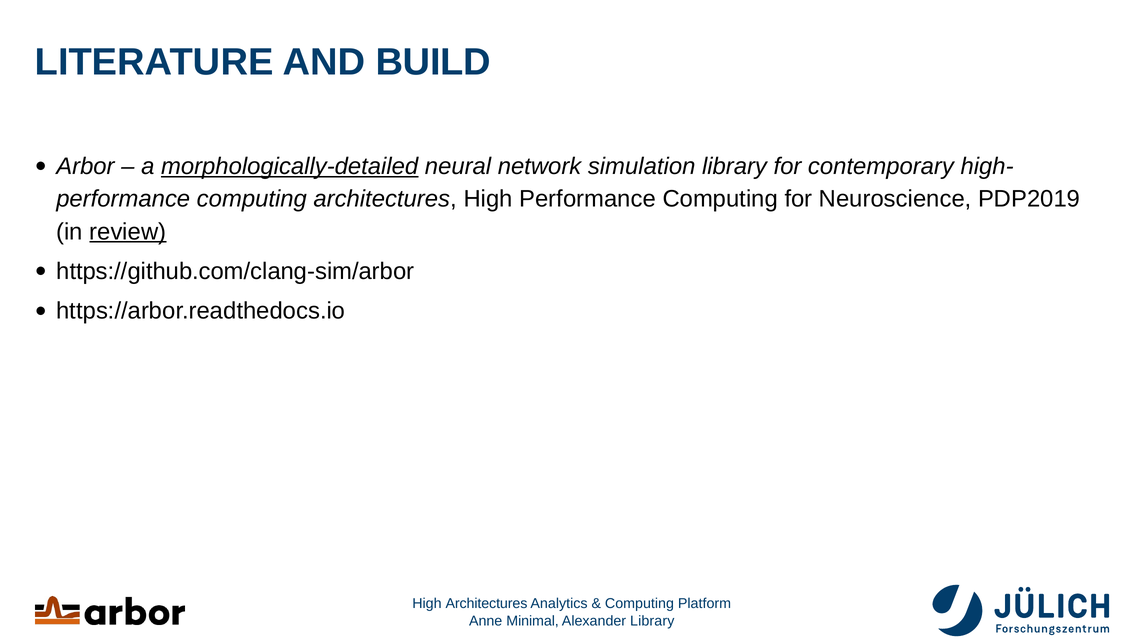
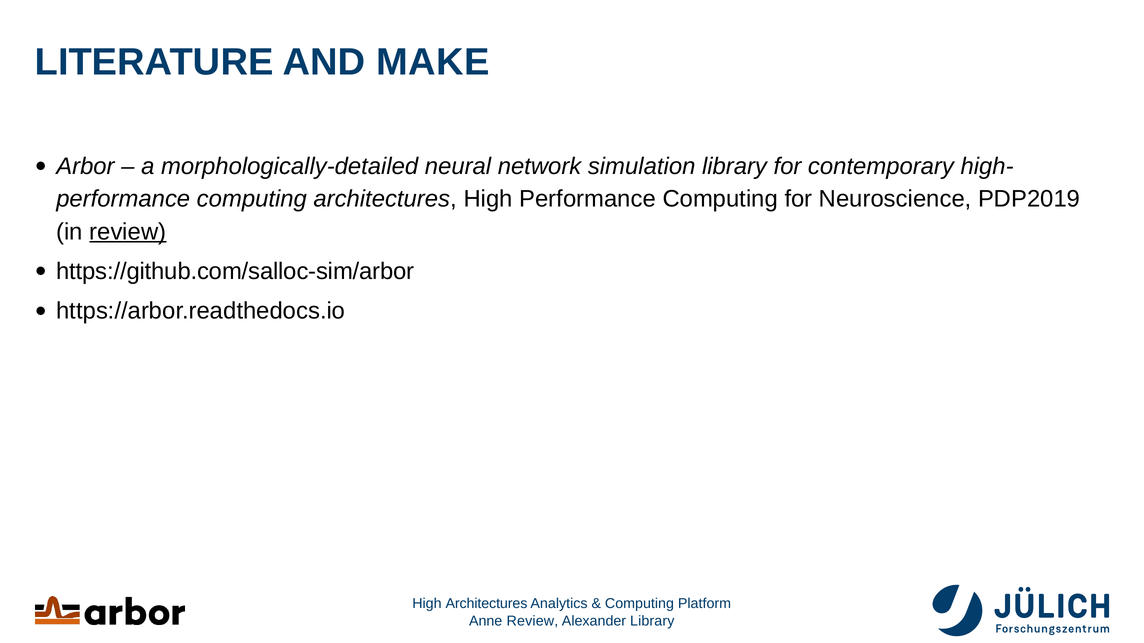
BUILD: BUILD -> MAKE
morphologically-detailed underline: present -> none
https://github.com/clang-sim/arbor: https://github.com/clang-sim/arbor -> https://github.com/salloc-sim/arbor
Anne Minimal: Minimal -> Review
